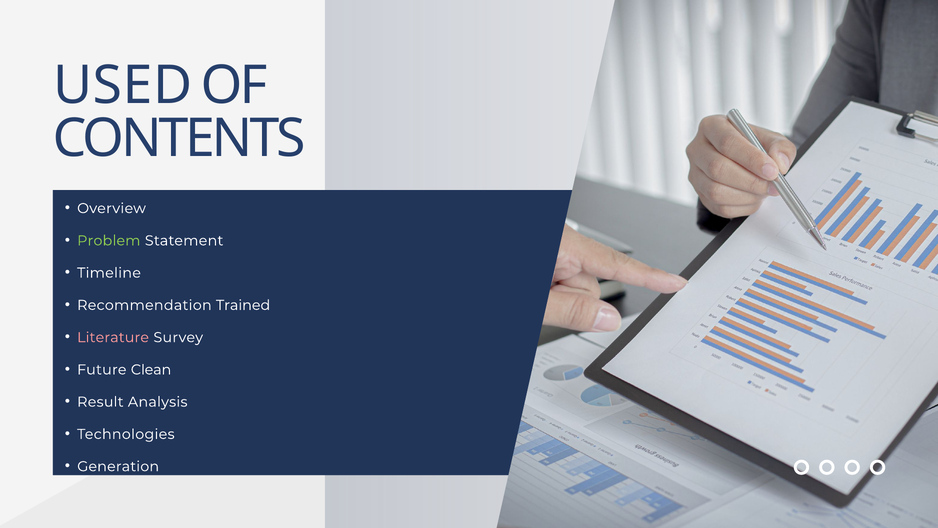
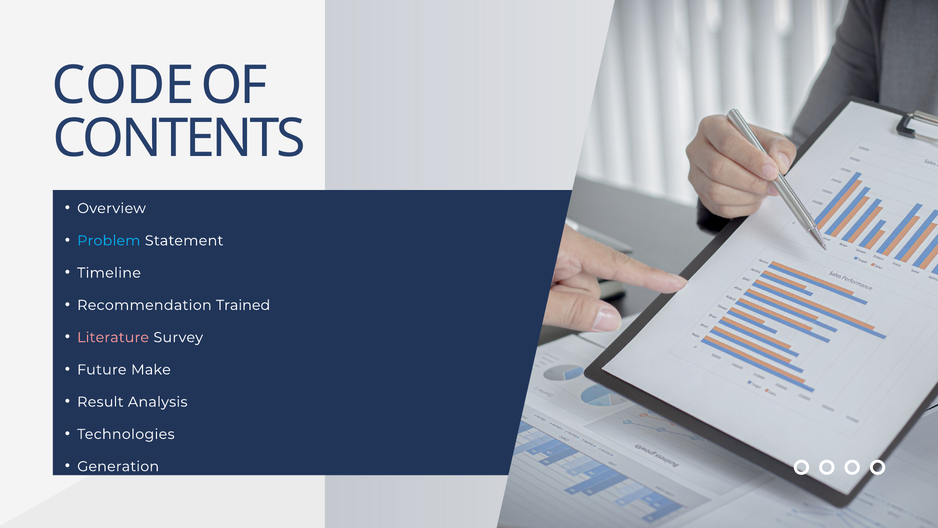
USED: USED -> CODE
Problem colour: light green -> light blue
Clean: Clean -> Make
